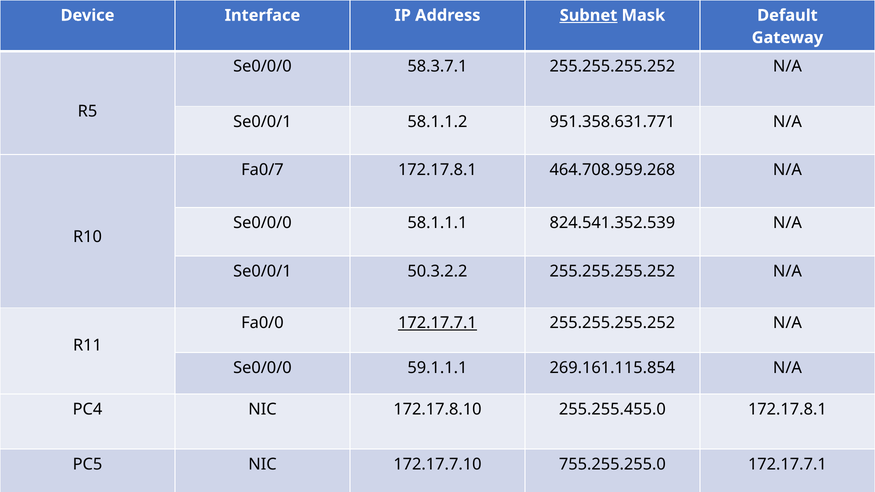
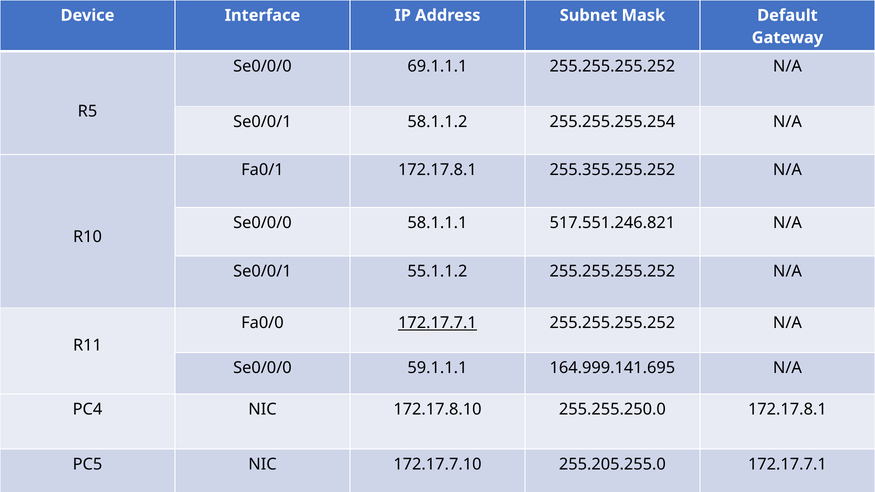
Subnet underline: present -> none
58.3.7.1: 58.3.7.1 -> 69.1.1.1
951.358.631.771: 951.358.631.771 -> 255.255.255.254
Fa0/7: Fa0/7 -> Fa0/1
464.708.959.268: 464.708.959.268 -> 255.355.255.252
824.541.352.539: 824.541.352.539 -> 517.551.246.821
50.3.2.2: 50.3.2.2 -> 55.1.1.2
269.161.115.854: 269.161.115.854 -> 164.999.141.695
255.255.455.0: 255.255.455.0 -> 255.255.250.0
755.255.255.0: 755.255.255.0 -> 255.205.255.0
